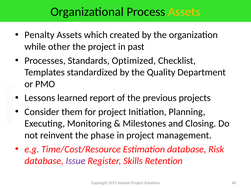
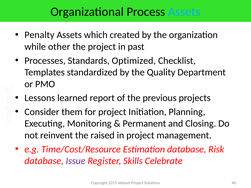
Assets at (184, 12) colour: yellow -> light blue
Milestones: Milestones -> Permanent
phase: phase -> raised
Retention: Retention -> Celebrate
